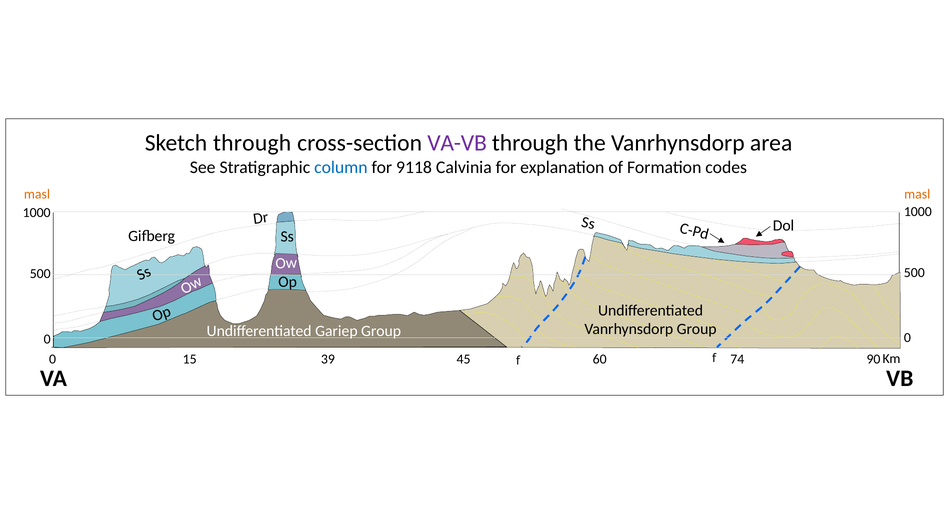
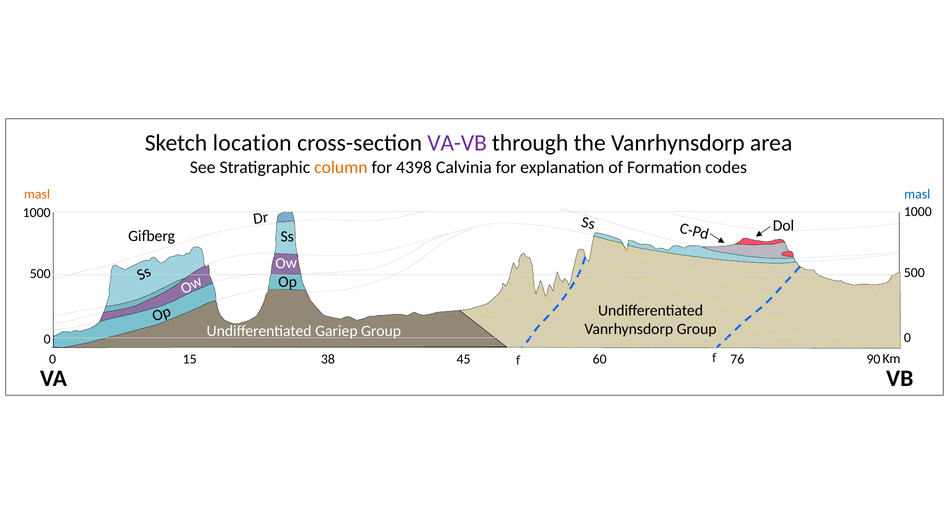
Sketch through: through -> location
column colour: blue -> orange
9118: 9118 -> 4398
masl at (917, 194) colour: orange -> blue
39: 39 -> 38
74: 74 -> 76
